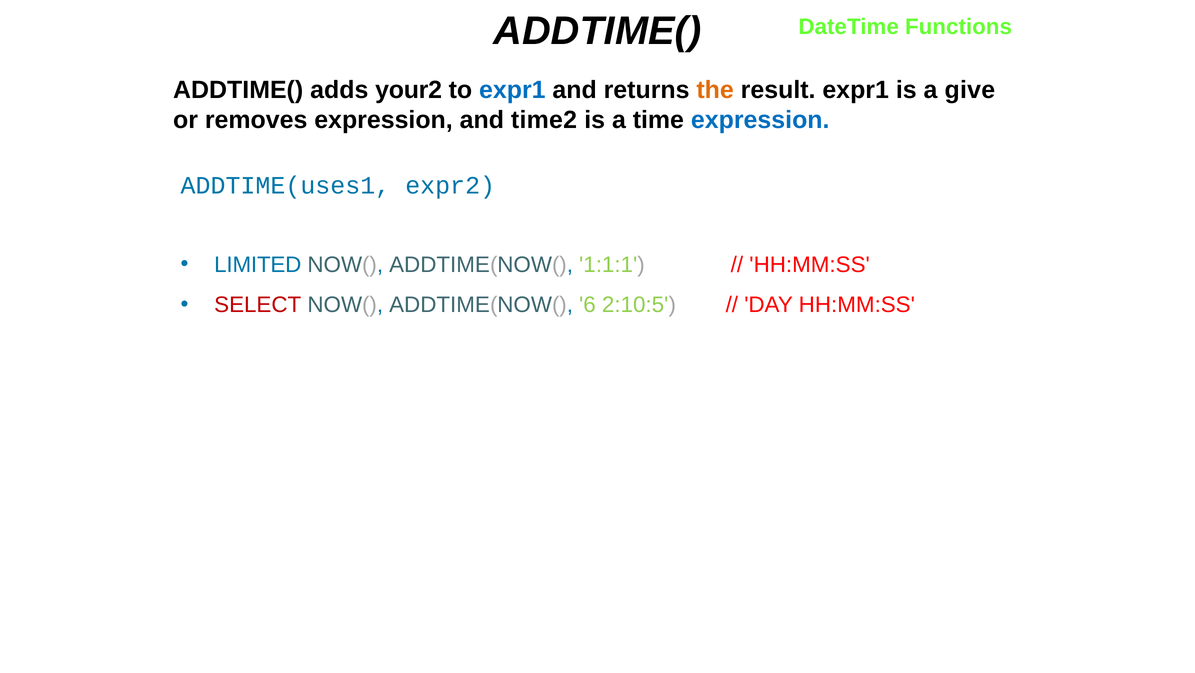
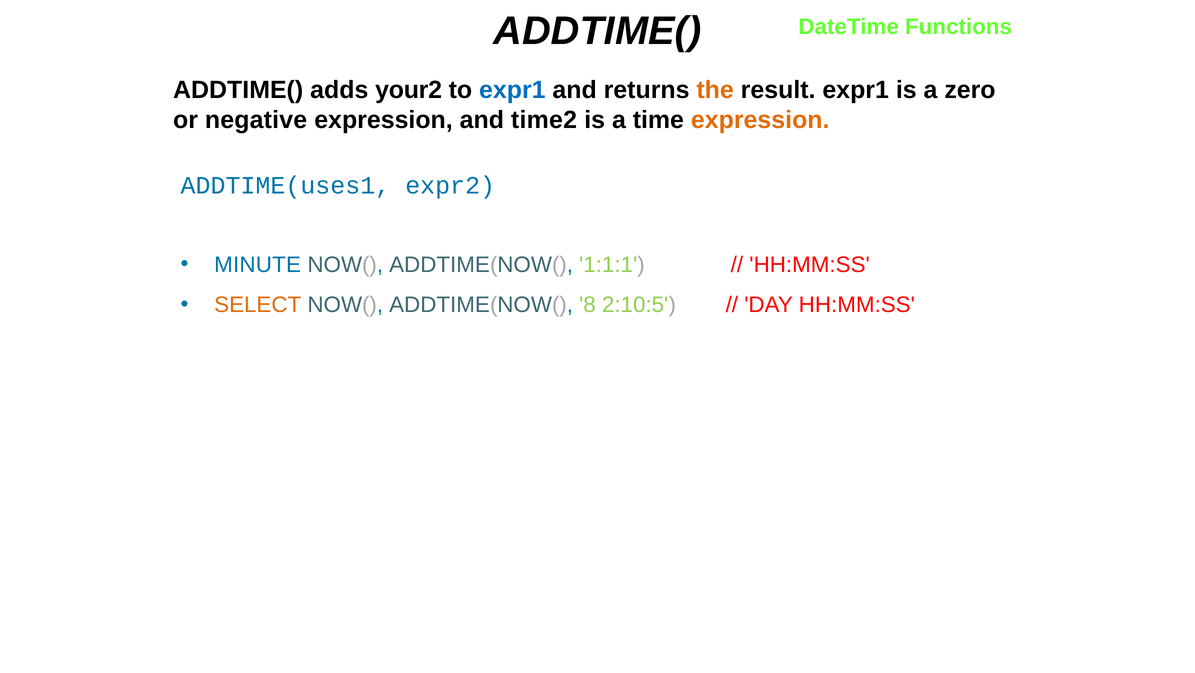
give: give -> zero
removes: removes -> negative
expression at (760, 120) colour: blue -> orange
LIMITED: LIMITED -> MINUTE
SELECT colour: red -> orange
6: 6 -> 8
